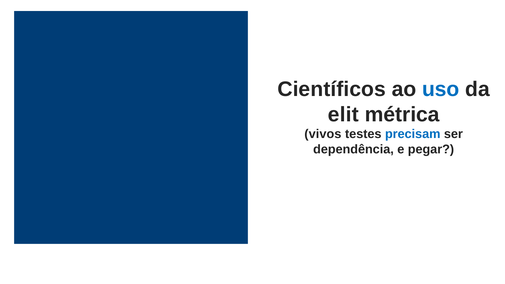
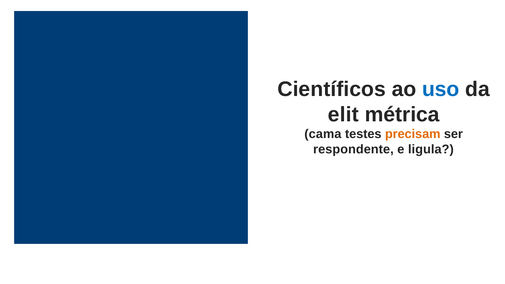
vivos: vivos -> cama
precisam colour: blue -> orange
dependência: dependência -> respondente
pegar: pegar -> ligula
